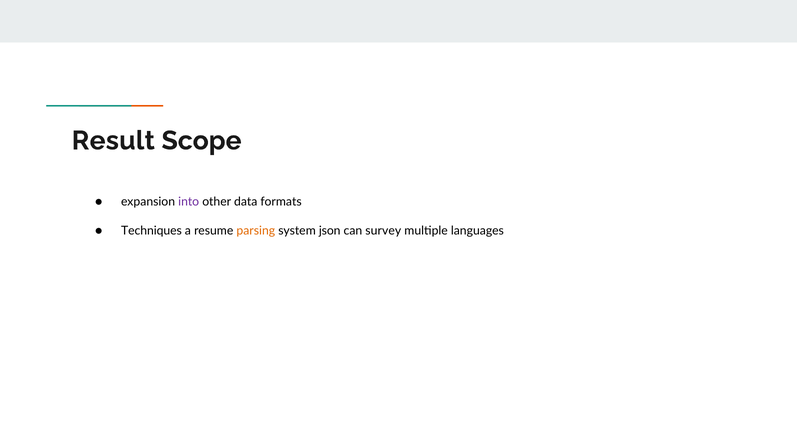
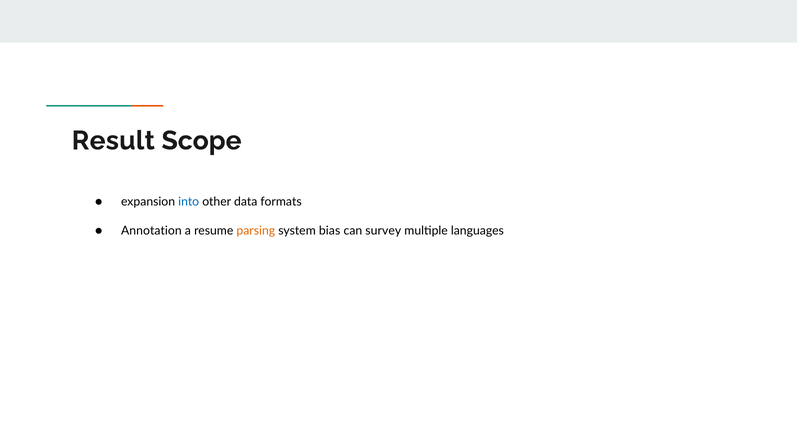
into colour: purple -> blue
Techniques: Techniques -> Annotation
json: json -> bias
